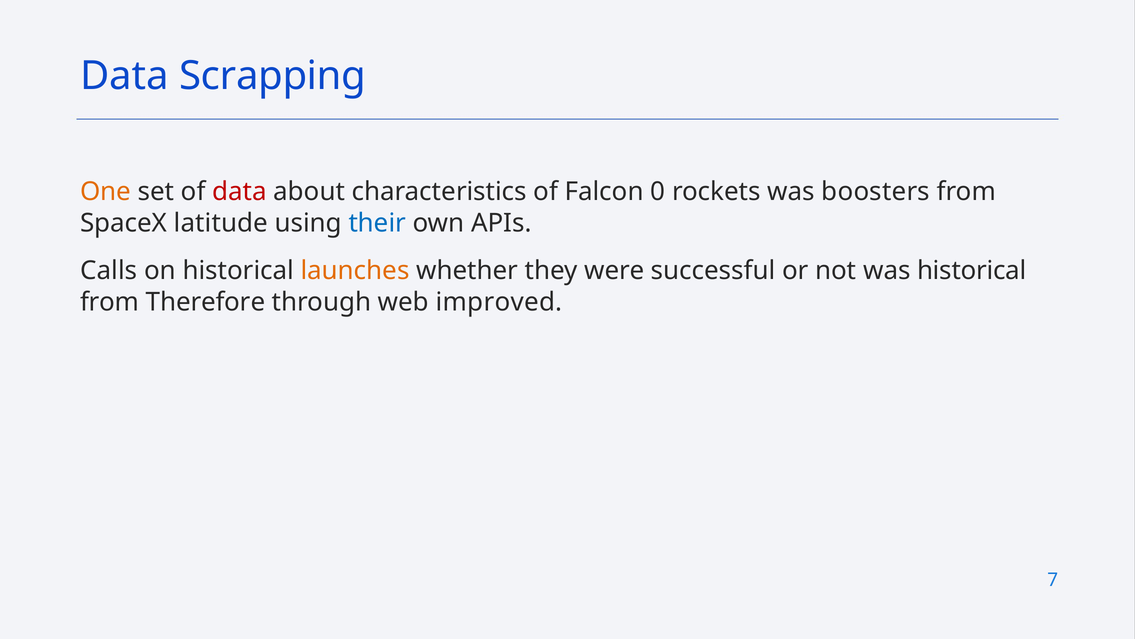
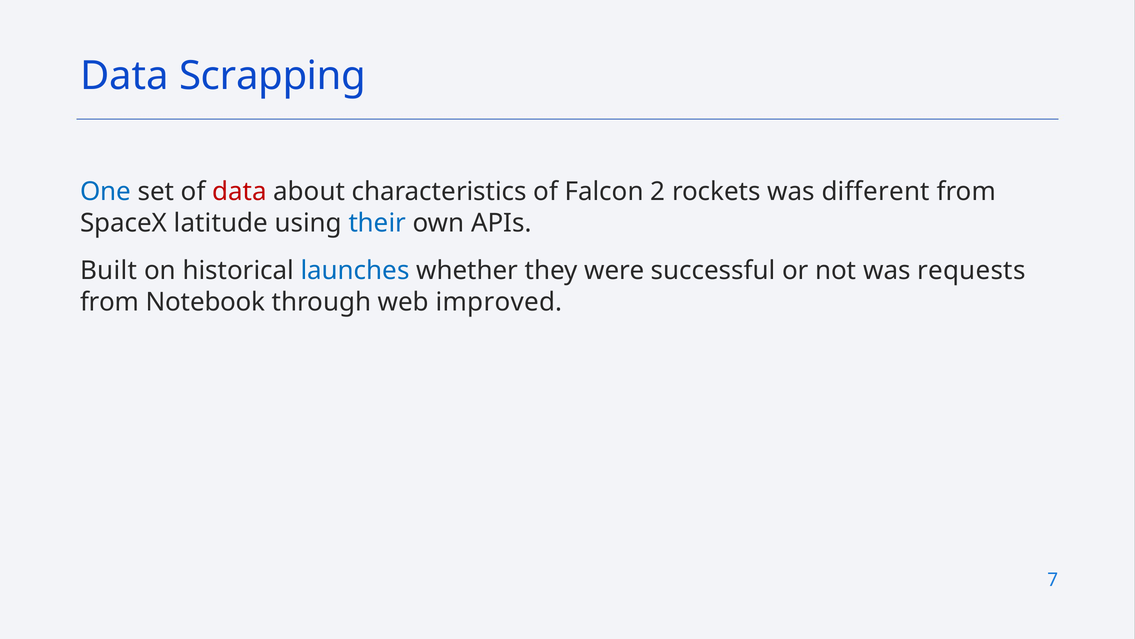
One colour: orange -> blue
0: 0 -> 2
boosters: boosters -> different
Calls: Calls -> Built
launches colour: orange -> blue
was historical: historical -> requests
Therefore: Therefore -> Notebook
